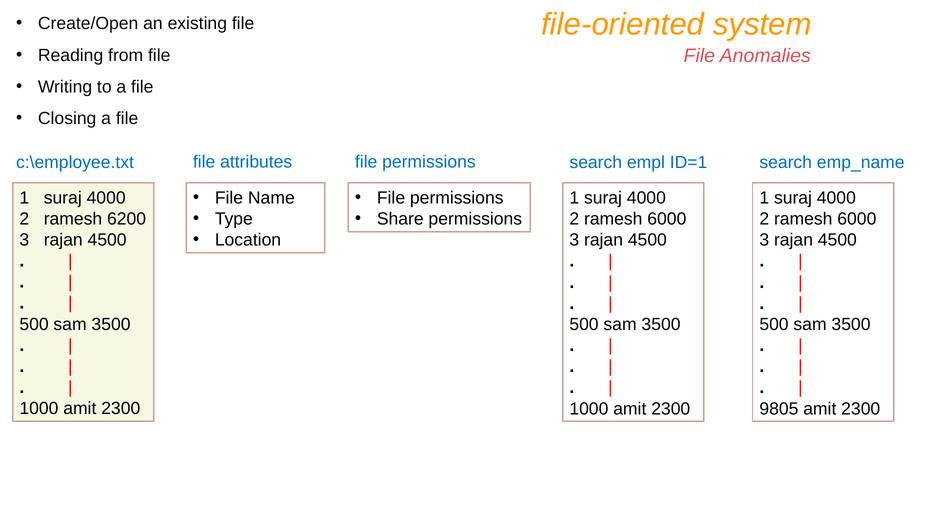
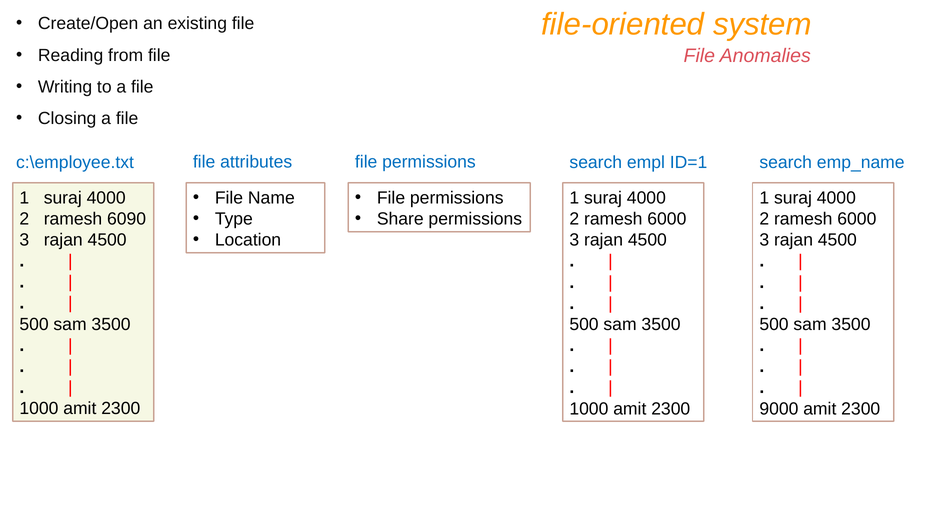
6200: 6200 -> 6090
9805: 9805 -> 9000
